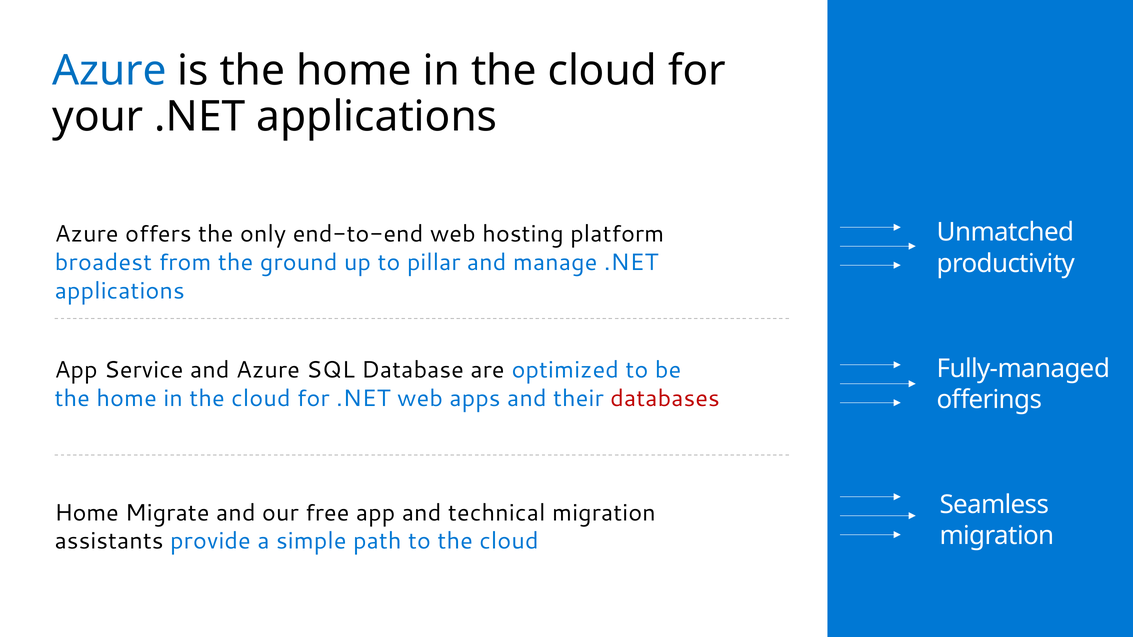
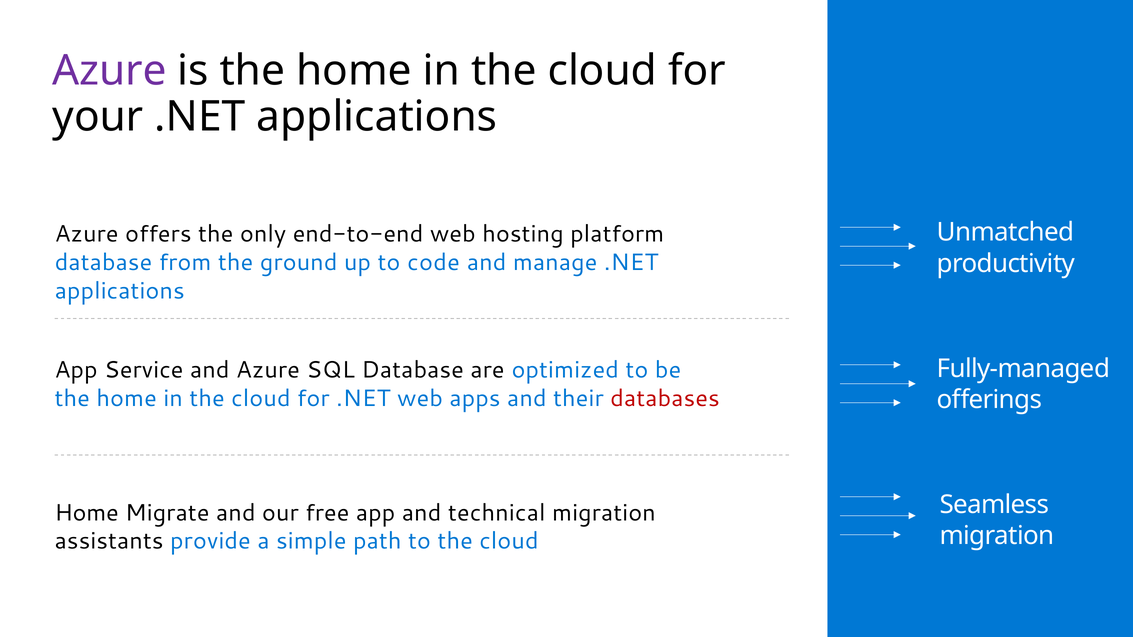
Azure at (109, 71) colour: blue -> purple
broadest at (103, 263): broadest -> database
pillar: pillar -> code
